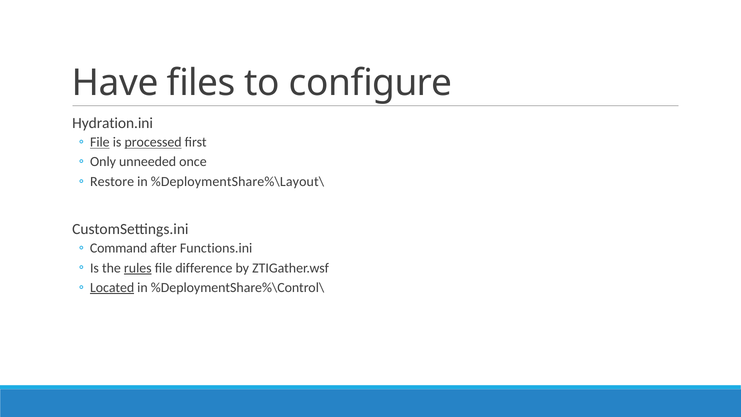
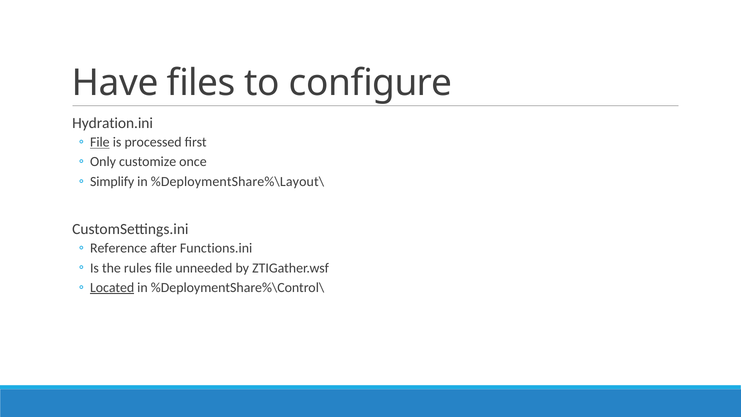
processed underline: present -> none
unneeded: unneeded -> customize
Restore: Restore -> Simplify
Command: Command -> Reference
rules underline: present -> none
difference: difference -> unneeded
